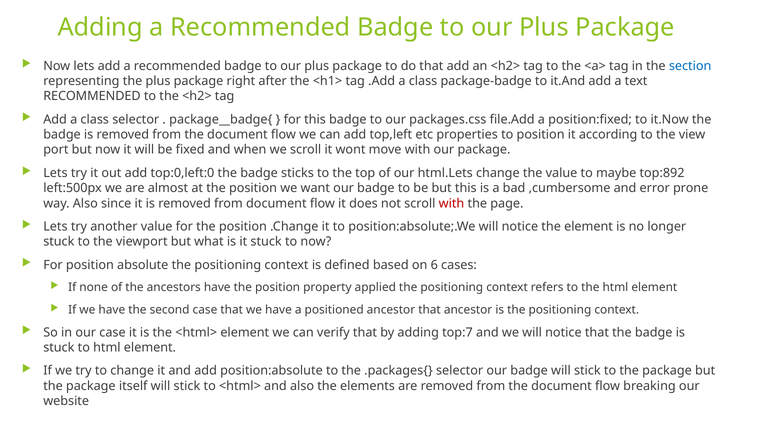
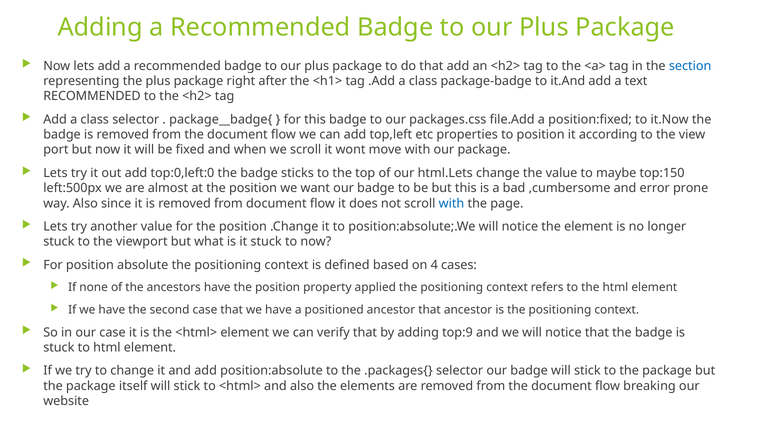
top:892: top:892 -> top:150
with at (452, 203) colour: red -> blue
6: 6 -> 4
top:7: top:7 -> top:9
